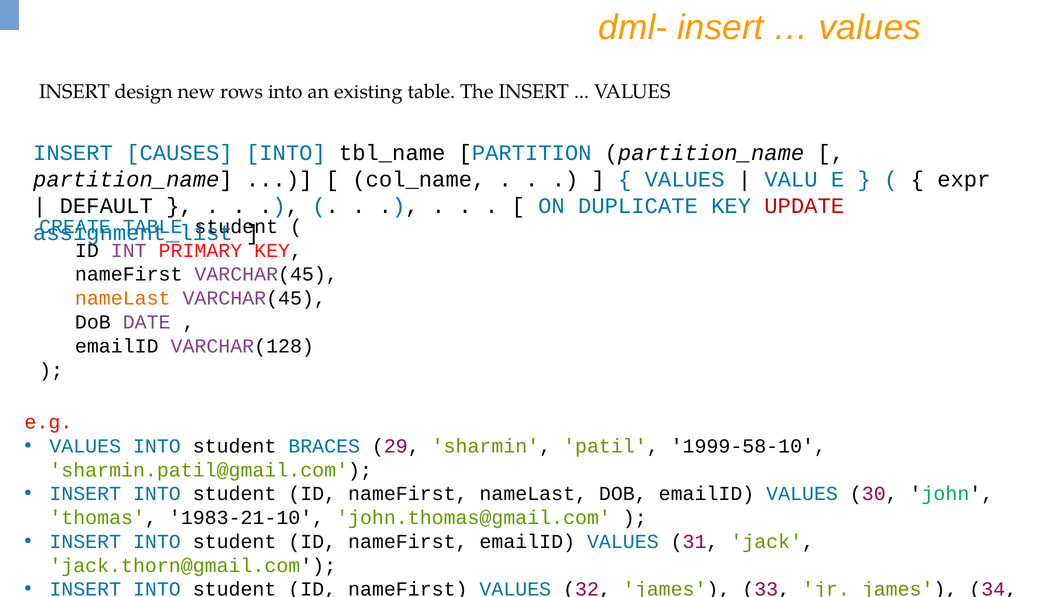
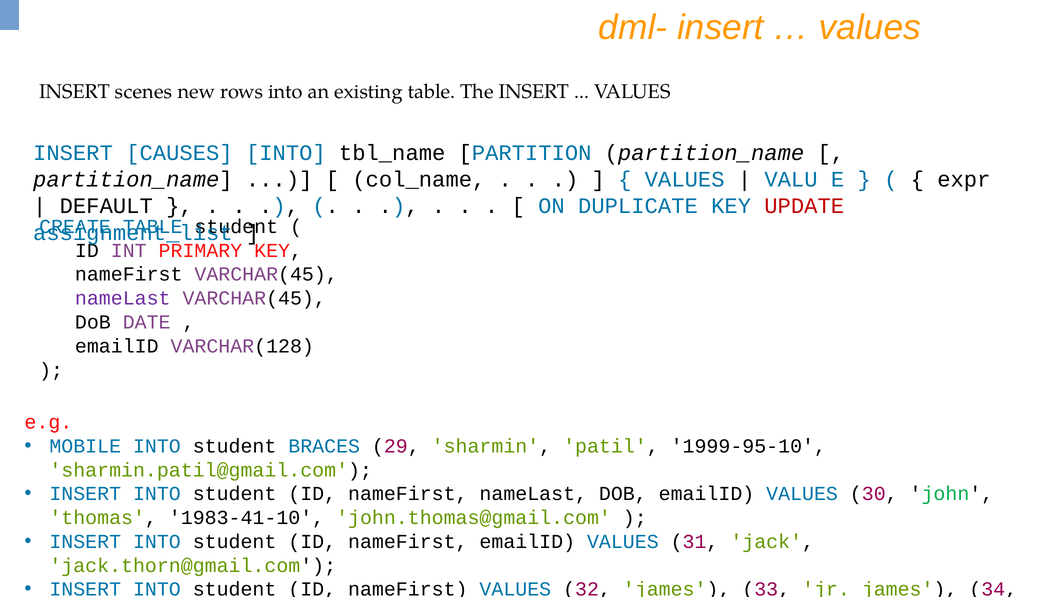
design: design -> scenes
nameLast at (123, 298) colour: orange -> purple
VALUES at (85, 446): VALUES -> MOBILE
1999-58-10: 1999-58-10 -> 1999-95-10
1983-21-10: 1983-21-10 -> 1983-41-10
